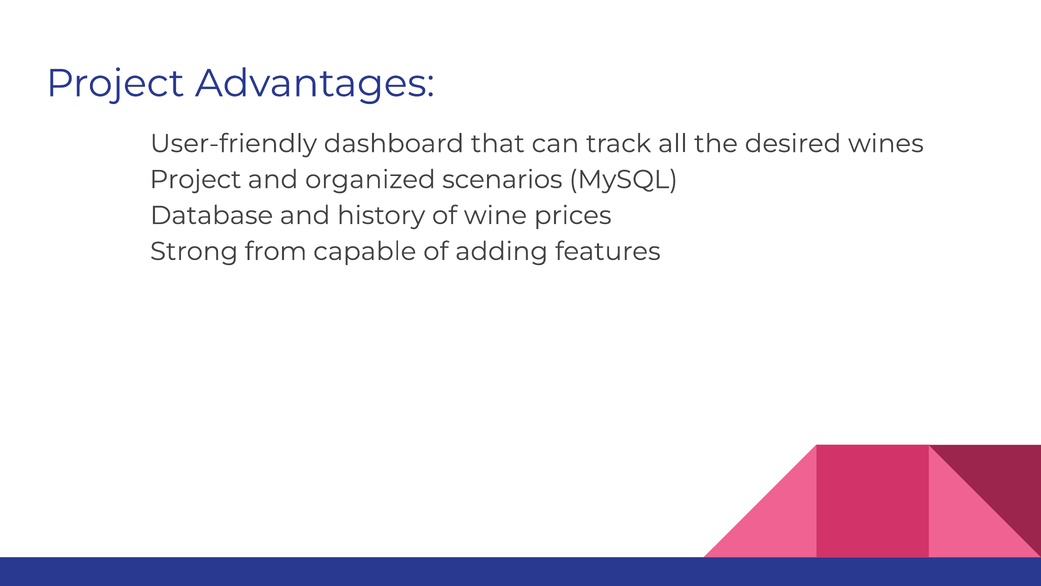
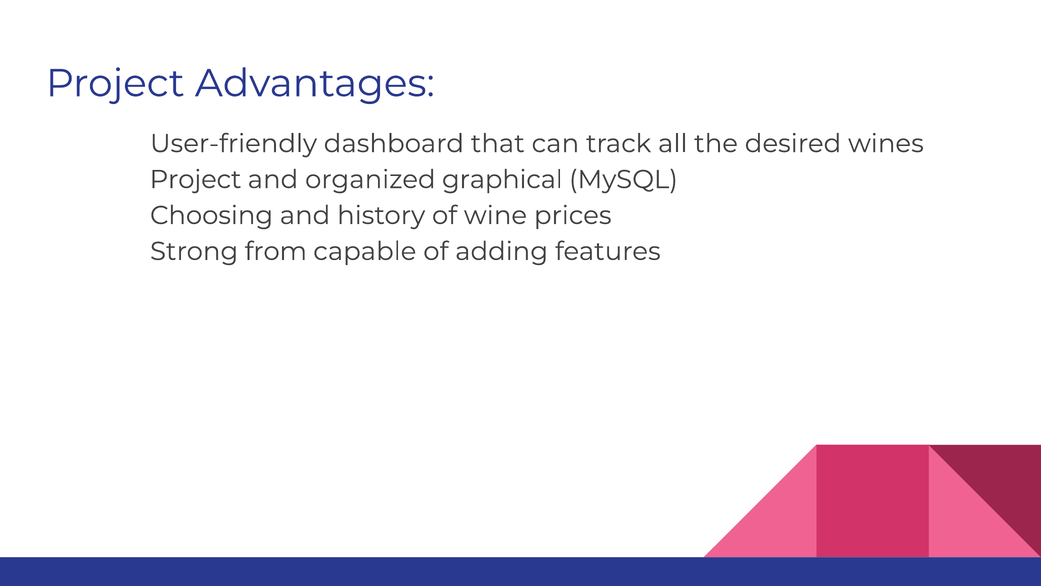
scenarios: scenarios -> graphical
Database: Database -> Choosing
